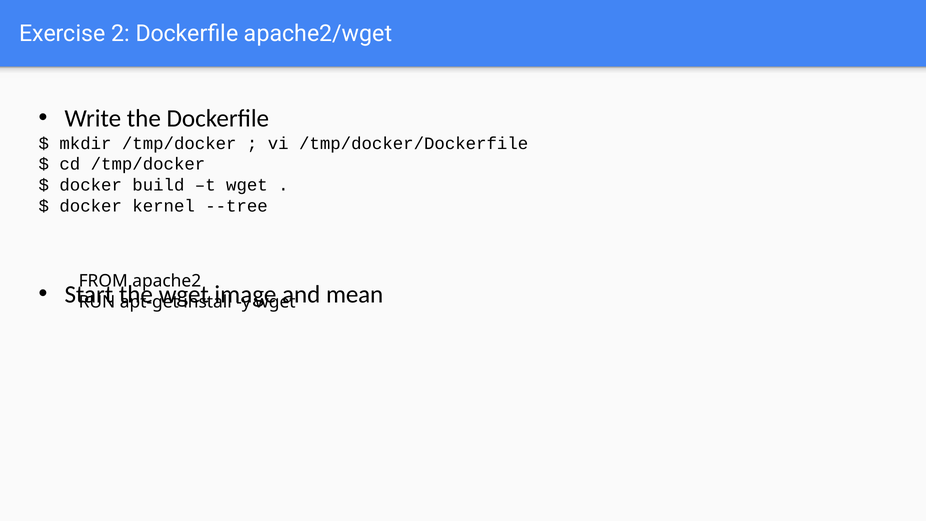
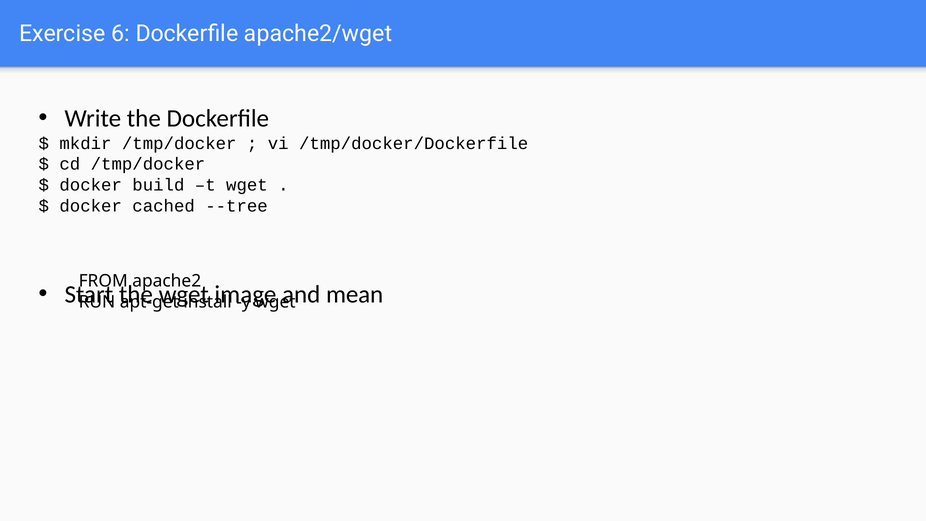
2: 2 -> 6
kernel: kernel -> cached
